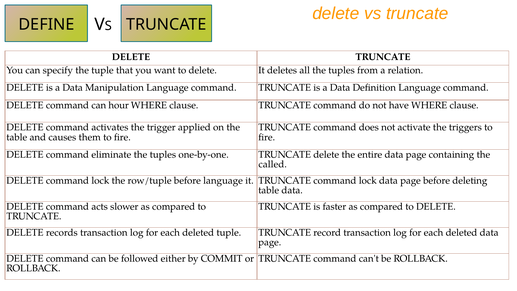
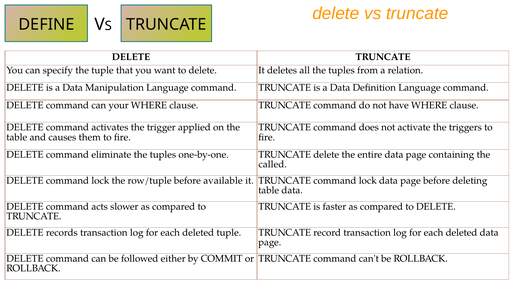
hour: hour -> your
before language: language -> available
